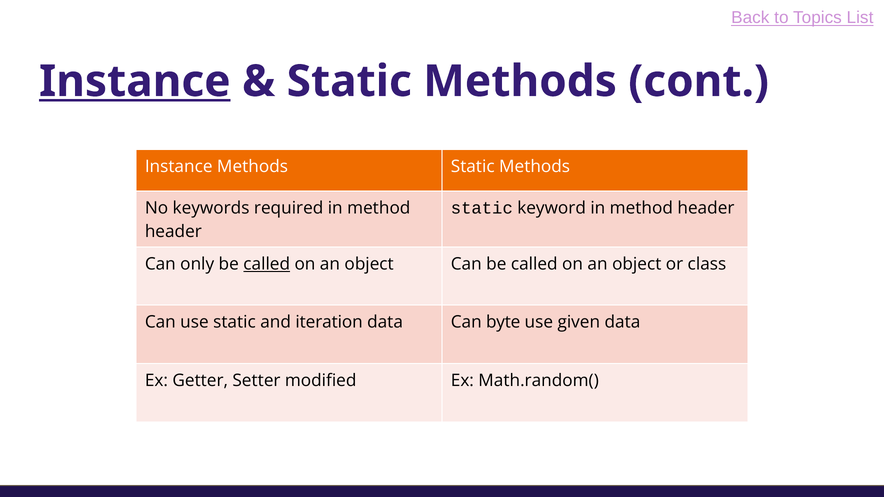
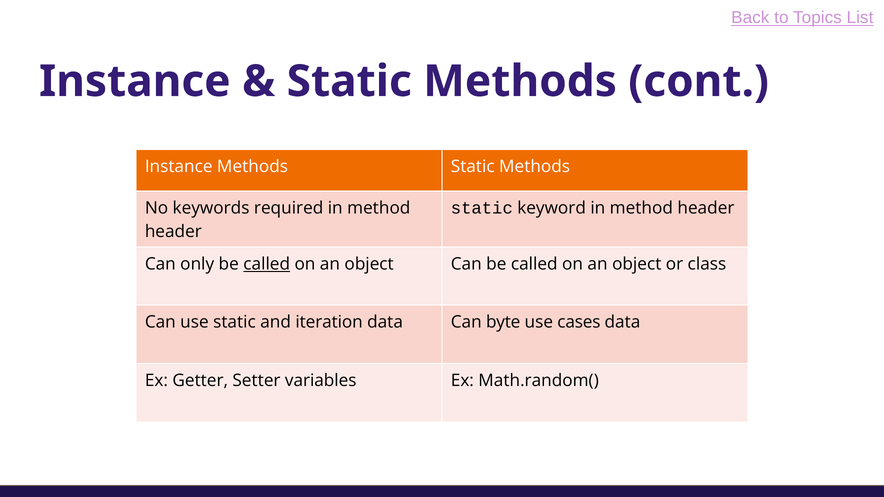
Instance at (135, 81) underline: present -> none
given: given -> cases
modified: modified -> variables
